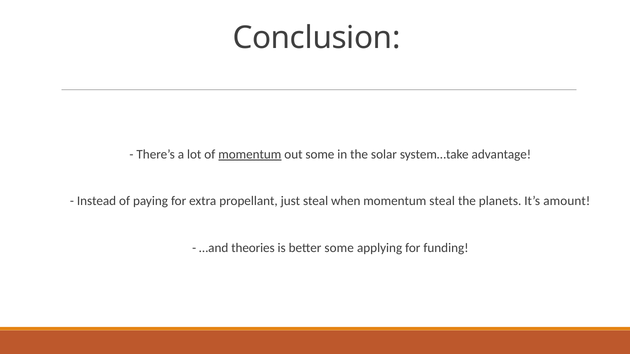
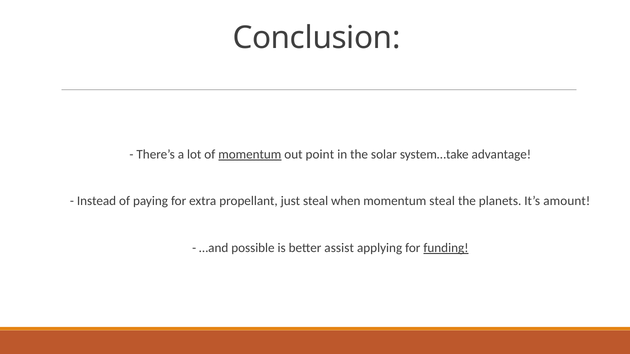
out some: some -> point
theories: theories -> possible
better some: some -> assist
funding underline: none -> present
